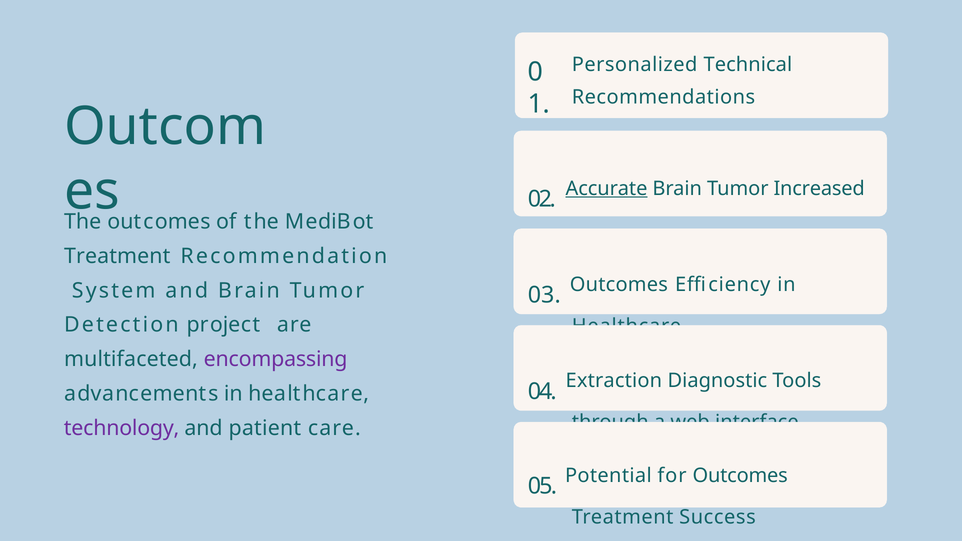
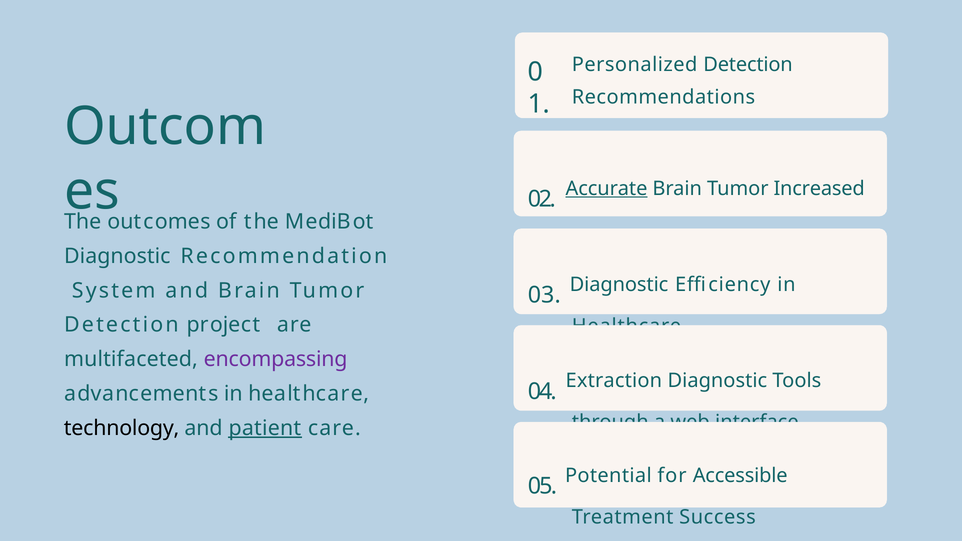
Personalized Technical: Technical -> Detection
Treatment at (117, 256): Treatment -> Diagnostic
03 Outcomes: Outcomes -> Diagnostic
technology colour: purple -> black
patient underline: none -> present
for Outcomes: Outcomes -> Accessible
